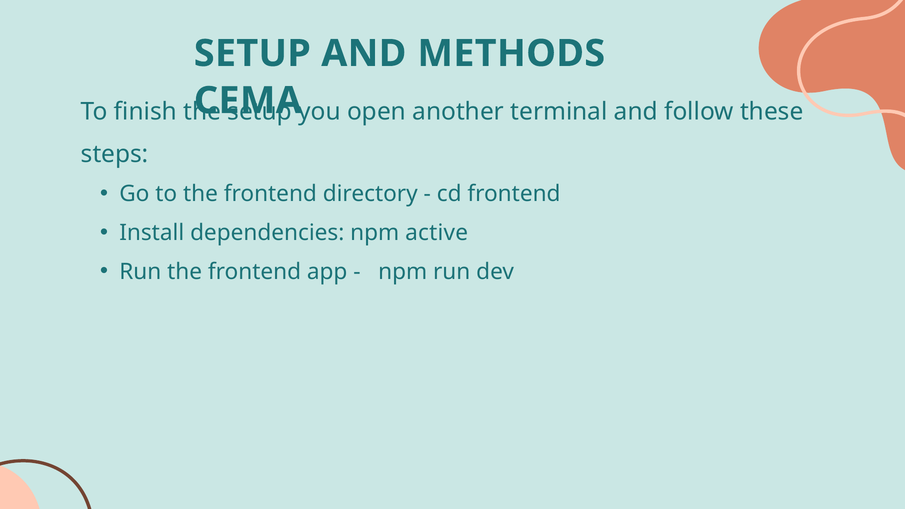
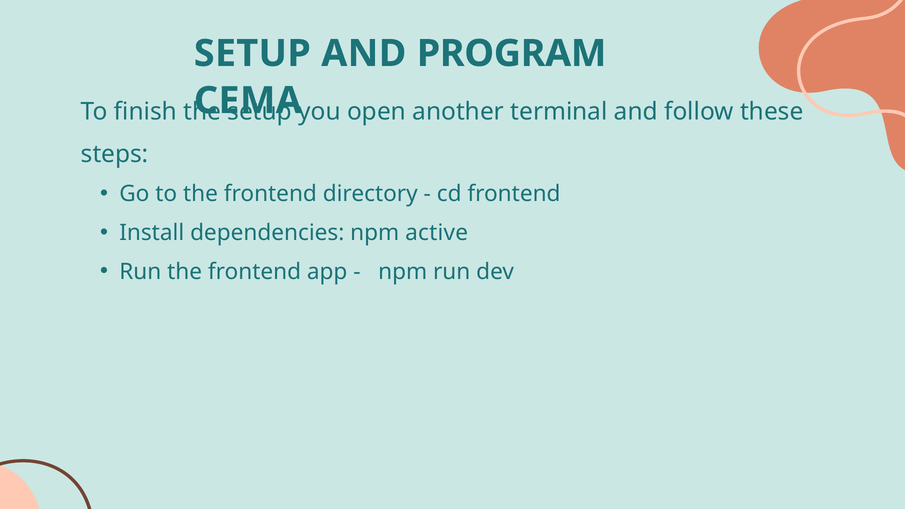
METHODS: METHODS -> PROGRAM
